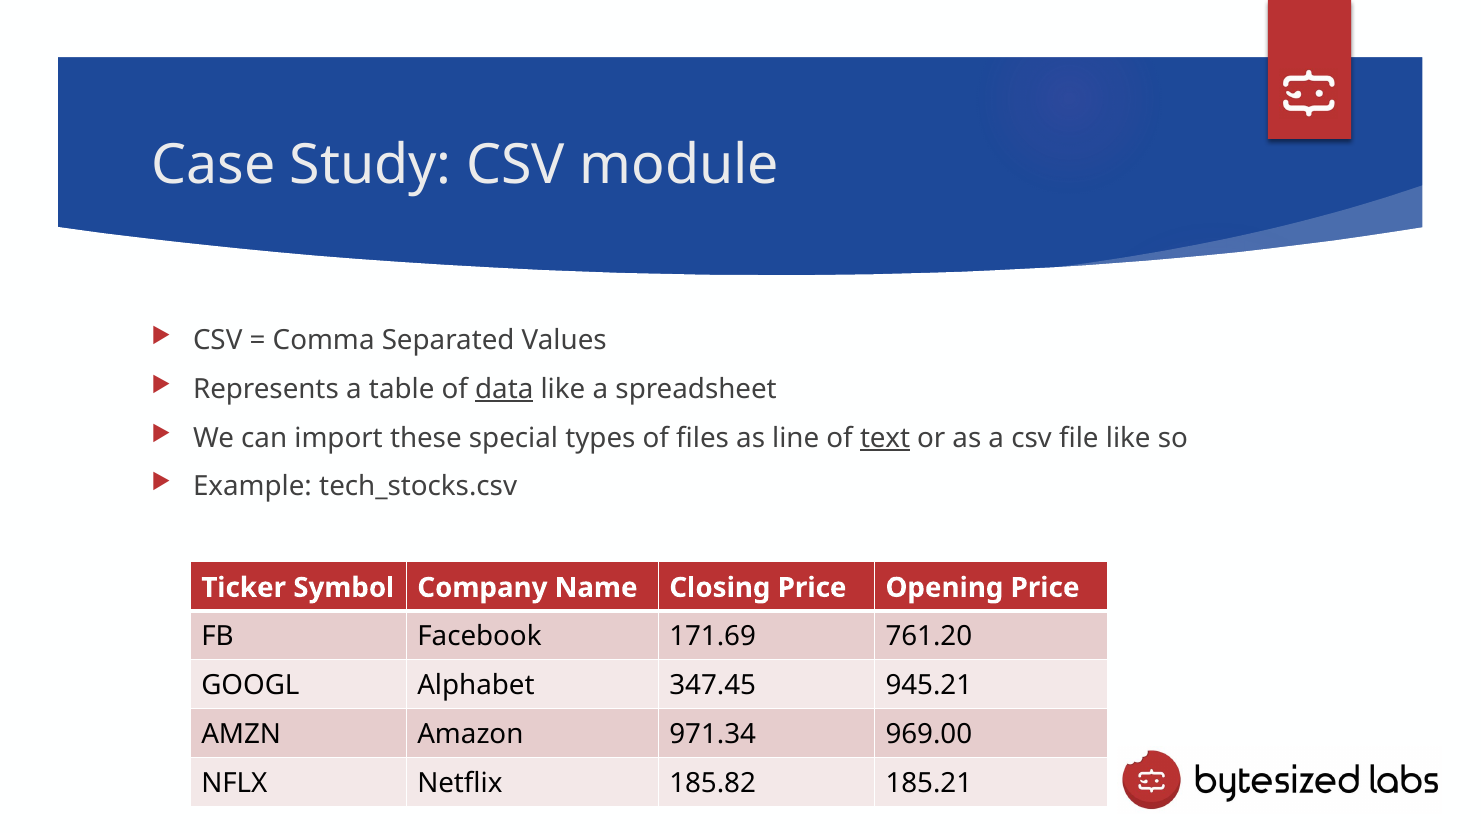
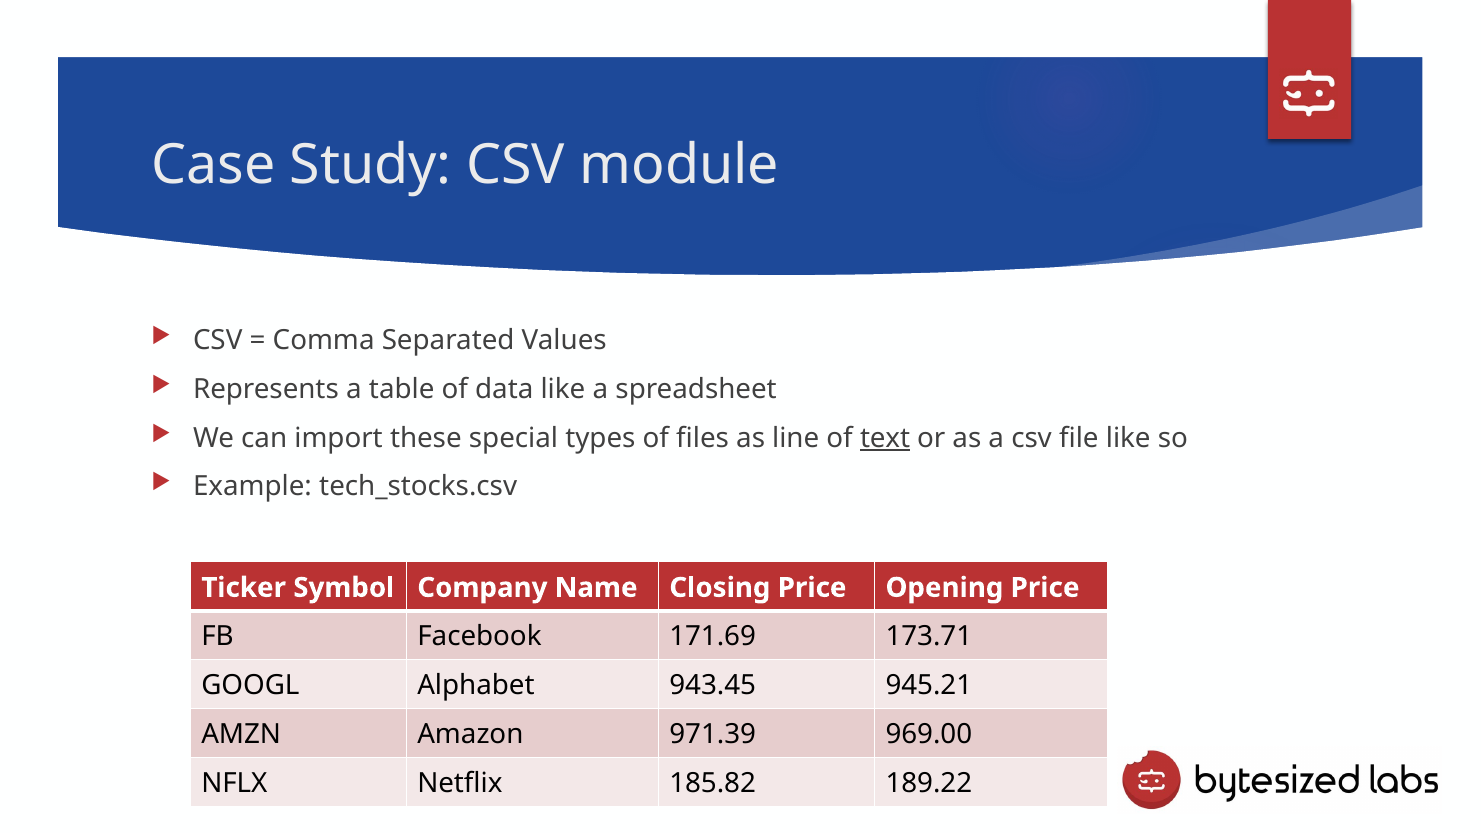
data underline: present -> none
761.20: 761.20 -> 173.71
347.45: 347.45 -> 943.45
971.34: 971.34 -> 971.39
185.21: 185.21 -> 189.22
